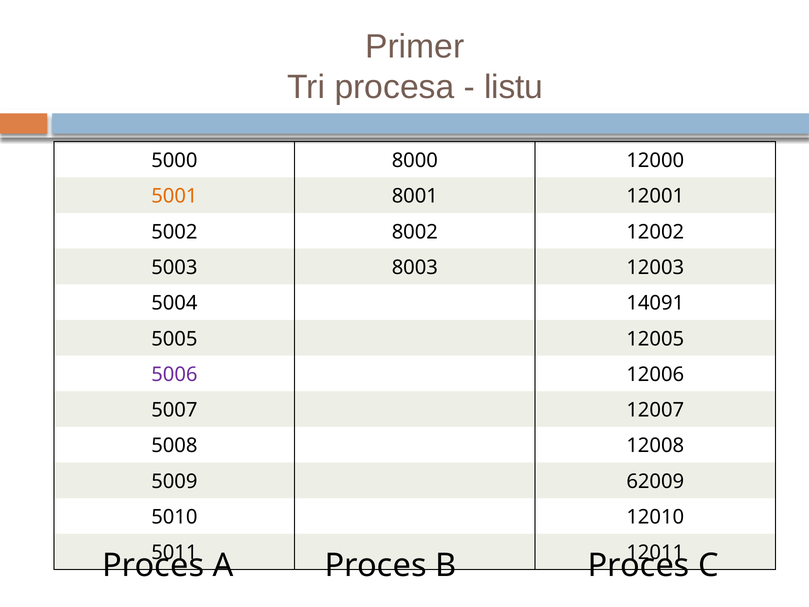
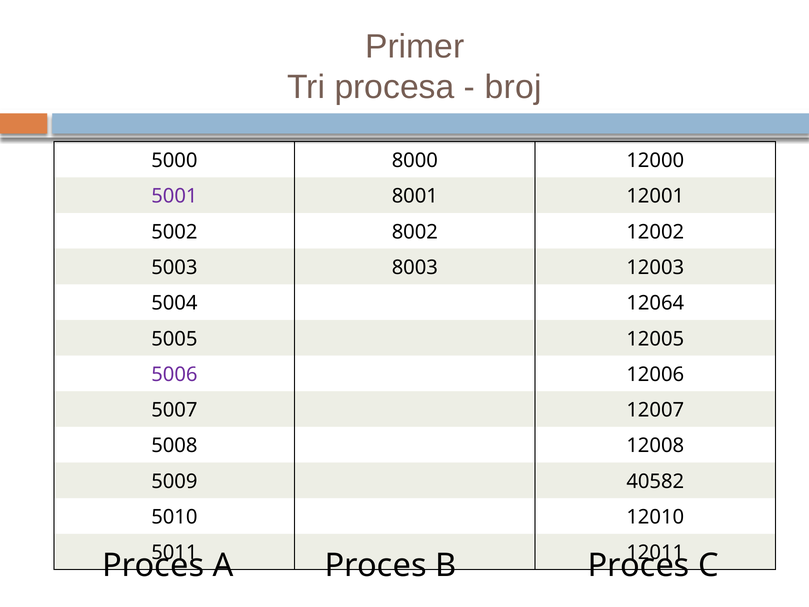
listu: listu -> broj
5001 colour: orange -> purple
14091: 14091 -> 12064
62009: 62009 -> 40582
